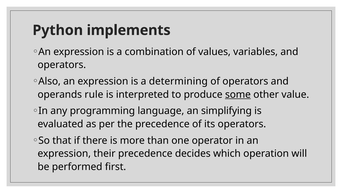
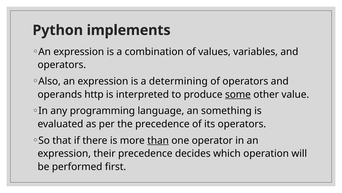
rule: rule -> http
simplifying: simplifying -> something
than underline: none -> present
